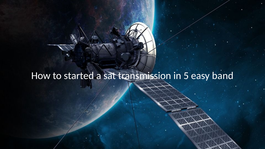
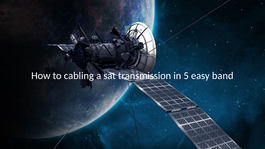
started: started -> cabling
